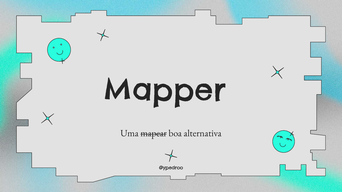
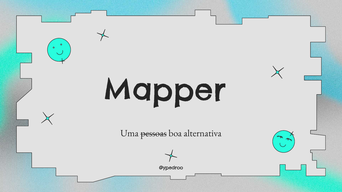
mapear: mapear -> pessoas
